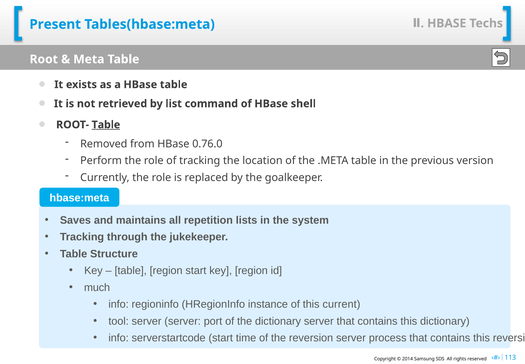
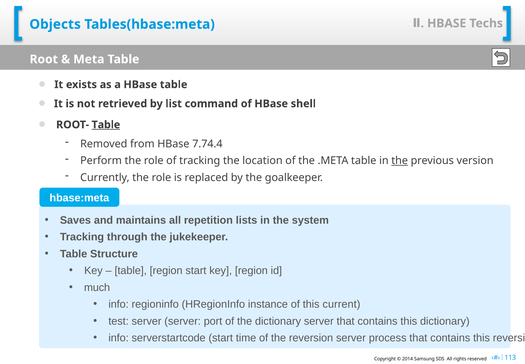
Present: Present -> Objects
0.76.0: 0.76.0 -> 7.74.4
the at (400, 160) underline: none -> present
tool: tool -> test
